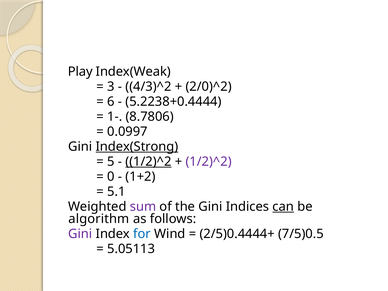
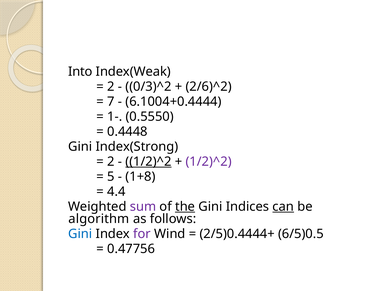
Play: Play -> Into
3 at (111, 86): 3 -> 2
4/3)^2: 4/3)^2 -> 0/3)^2
2/0)^2: 2/0)^2 -> 2/6)^2
6: 6 -> 7
5.2238+0.4444: 5.2238+0.4444 -> 6.1004+0.4444
8.7806: 8.7806 -> 0.5550
0.0997: 0.0997 -> 0.4448
Index(Strong underline: present -> none
5 at (111, 162): 5 -> 2
0: 0 -> 5
1+2: 1+2 -> 1+8
5.1: 5.1 -> 4.4
the underline: none -> present
Gini at (80, 234) colour: purple -> blue
for colour: blue -> purple
7/5)0.5: 7/5)0.5 -> 6/5)0.5
5.05113: 5.05113 -> 0.47756
